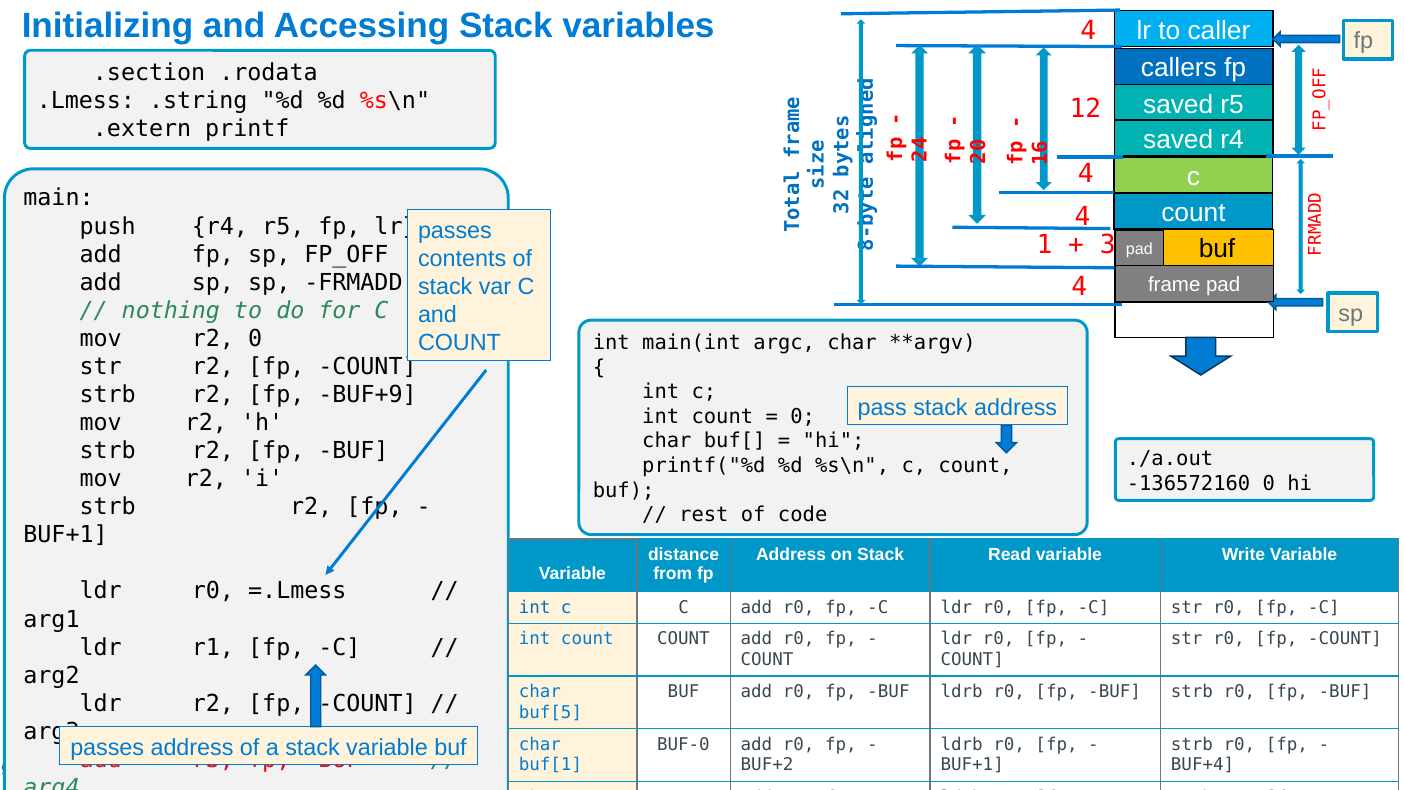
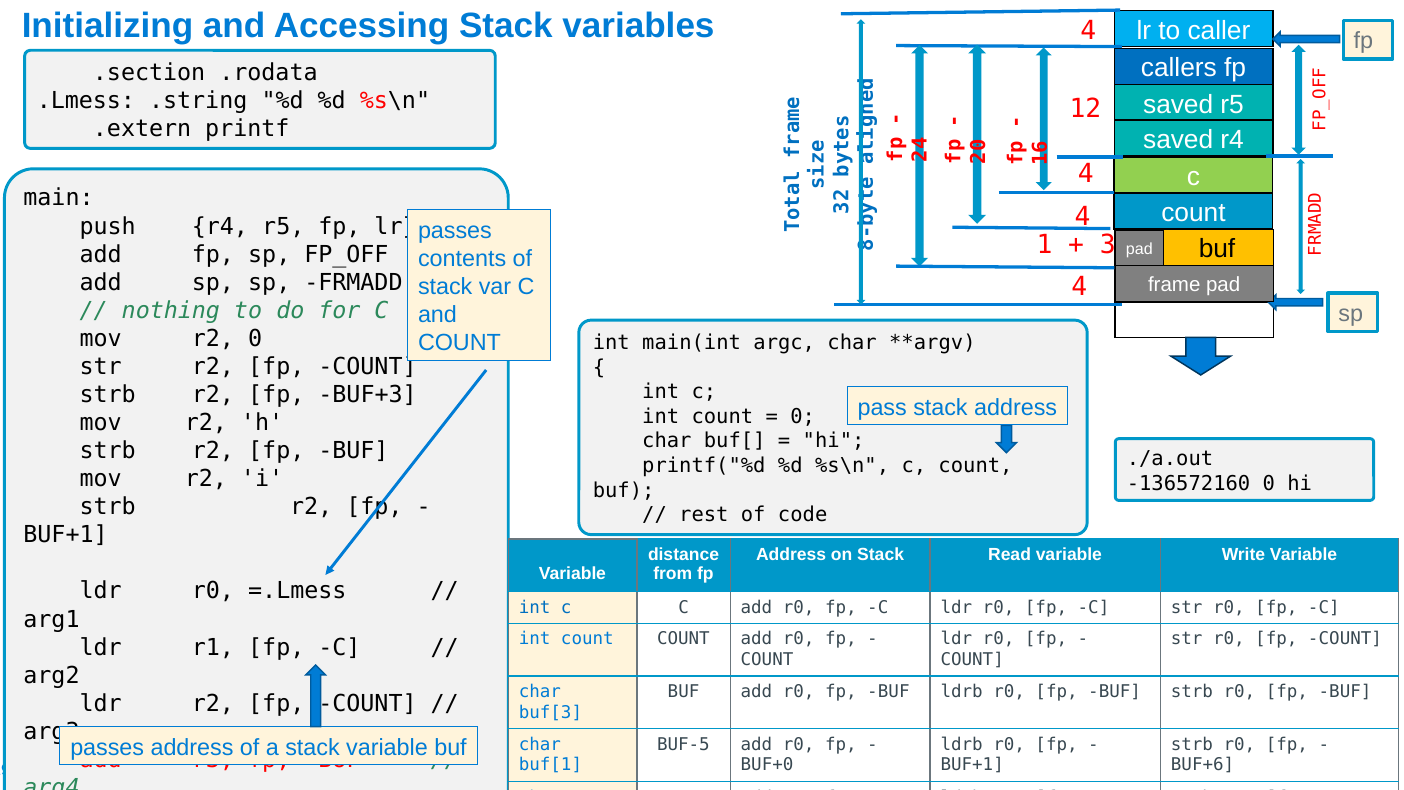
BUF+9: BUF+9 -> BUF+3
buf[5: buf[5 -> buf[3
BUF-0: BUF-0 -> BUF-5
BUF+2 at (767, 765): BUF+2 -> BUF+0
BUF+4: BUF+4 -> BUF+6
